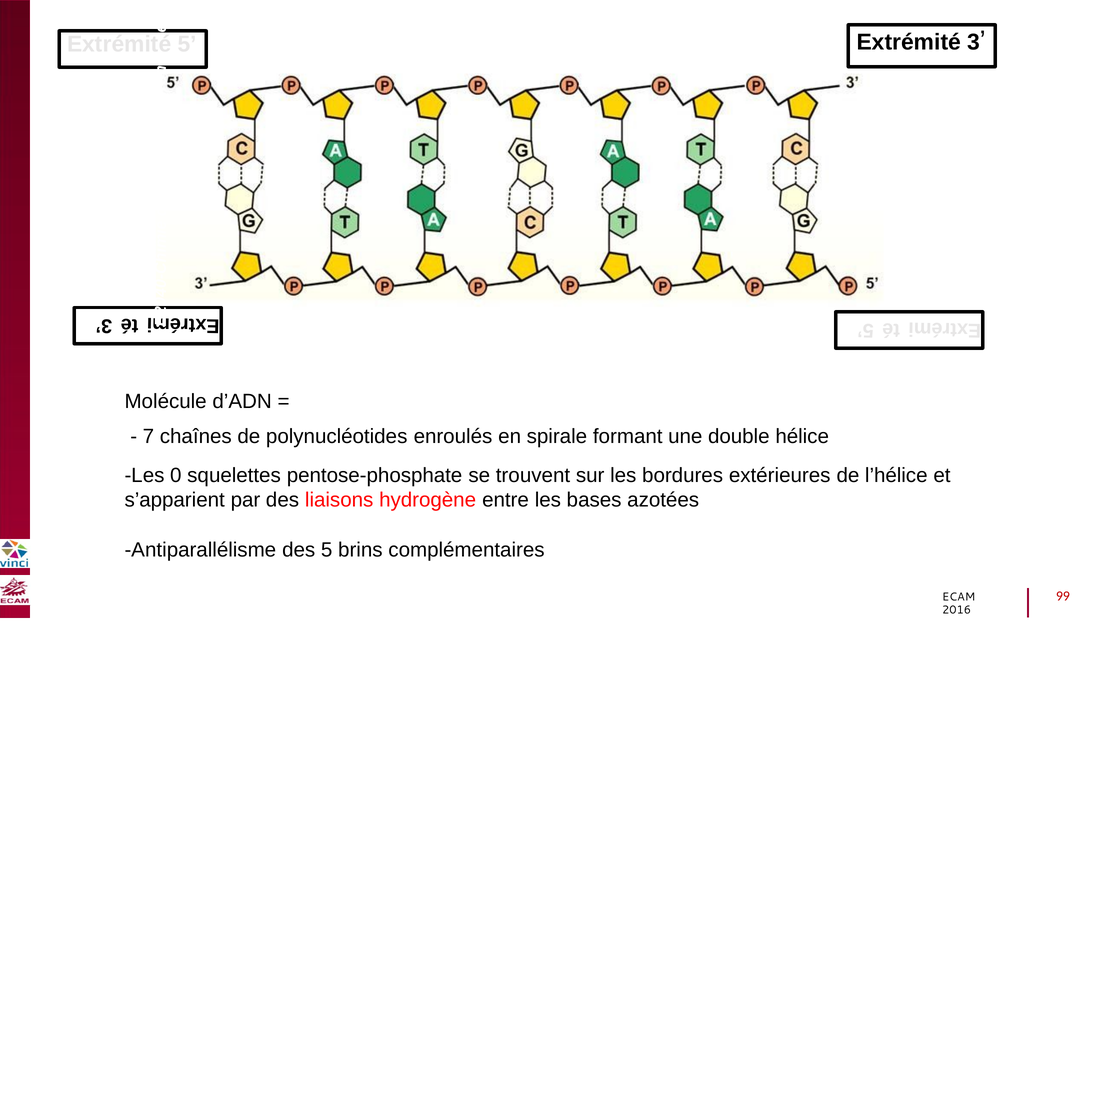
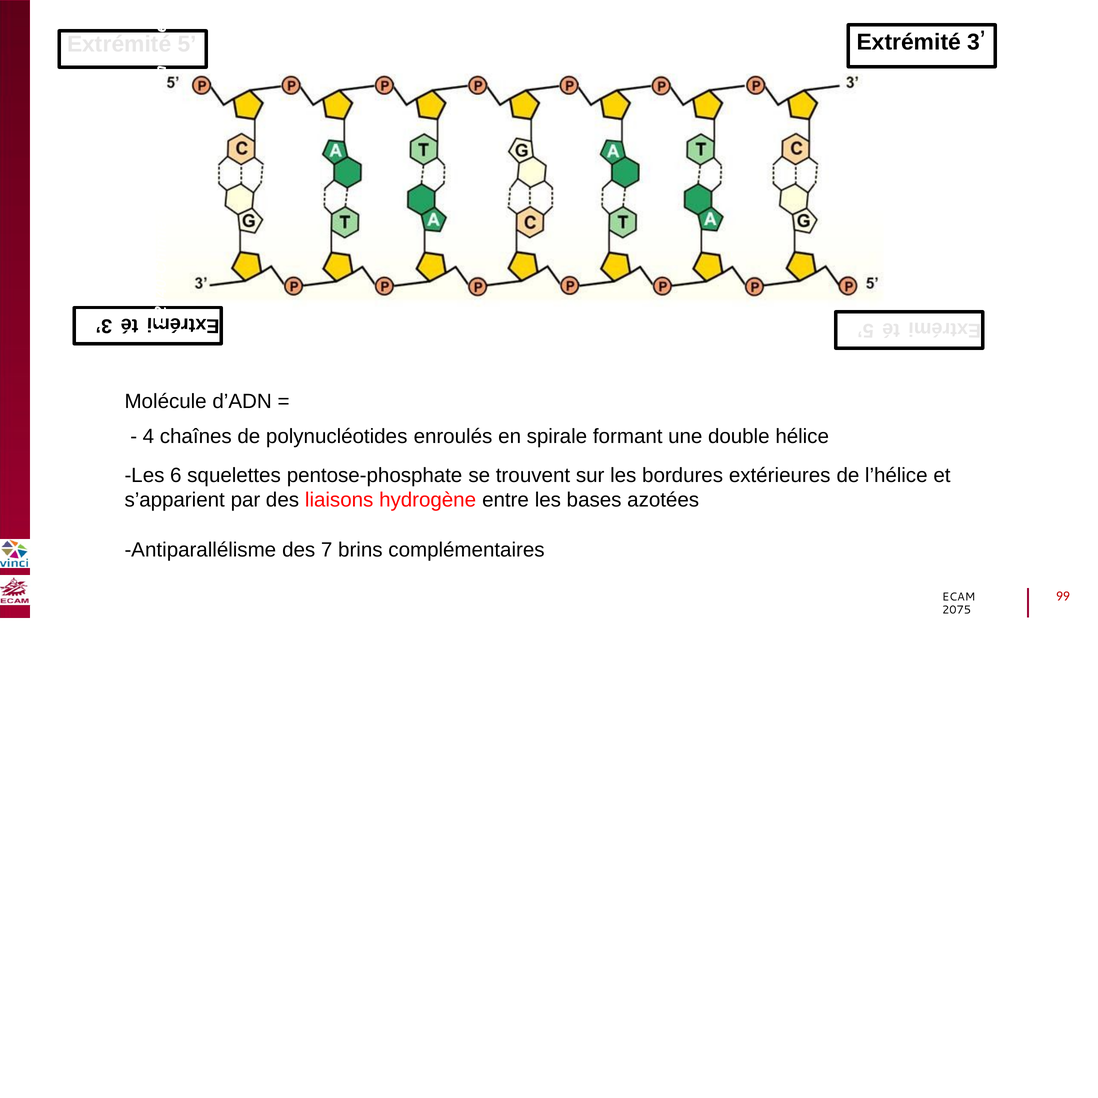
7 at (148, 437): 7 -> 4
Les 0: 0 -> 6
des 5: 5 -> 7
2016: 2016 -> 2075
